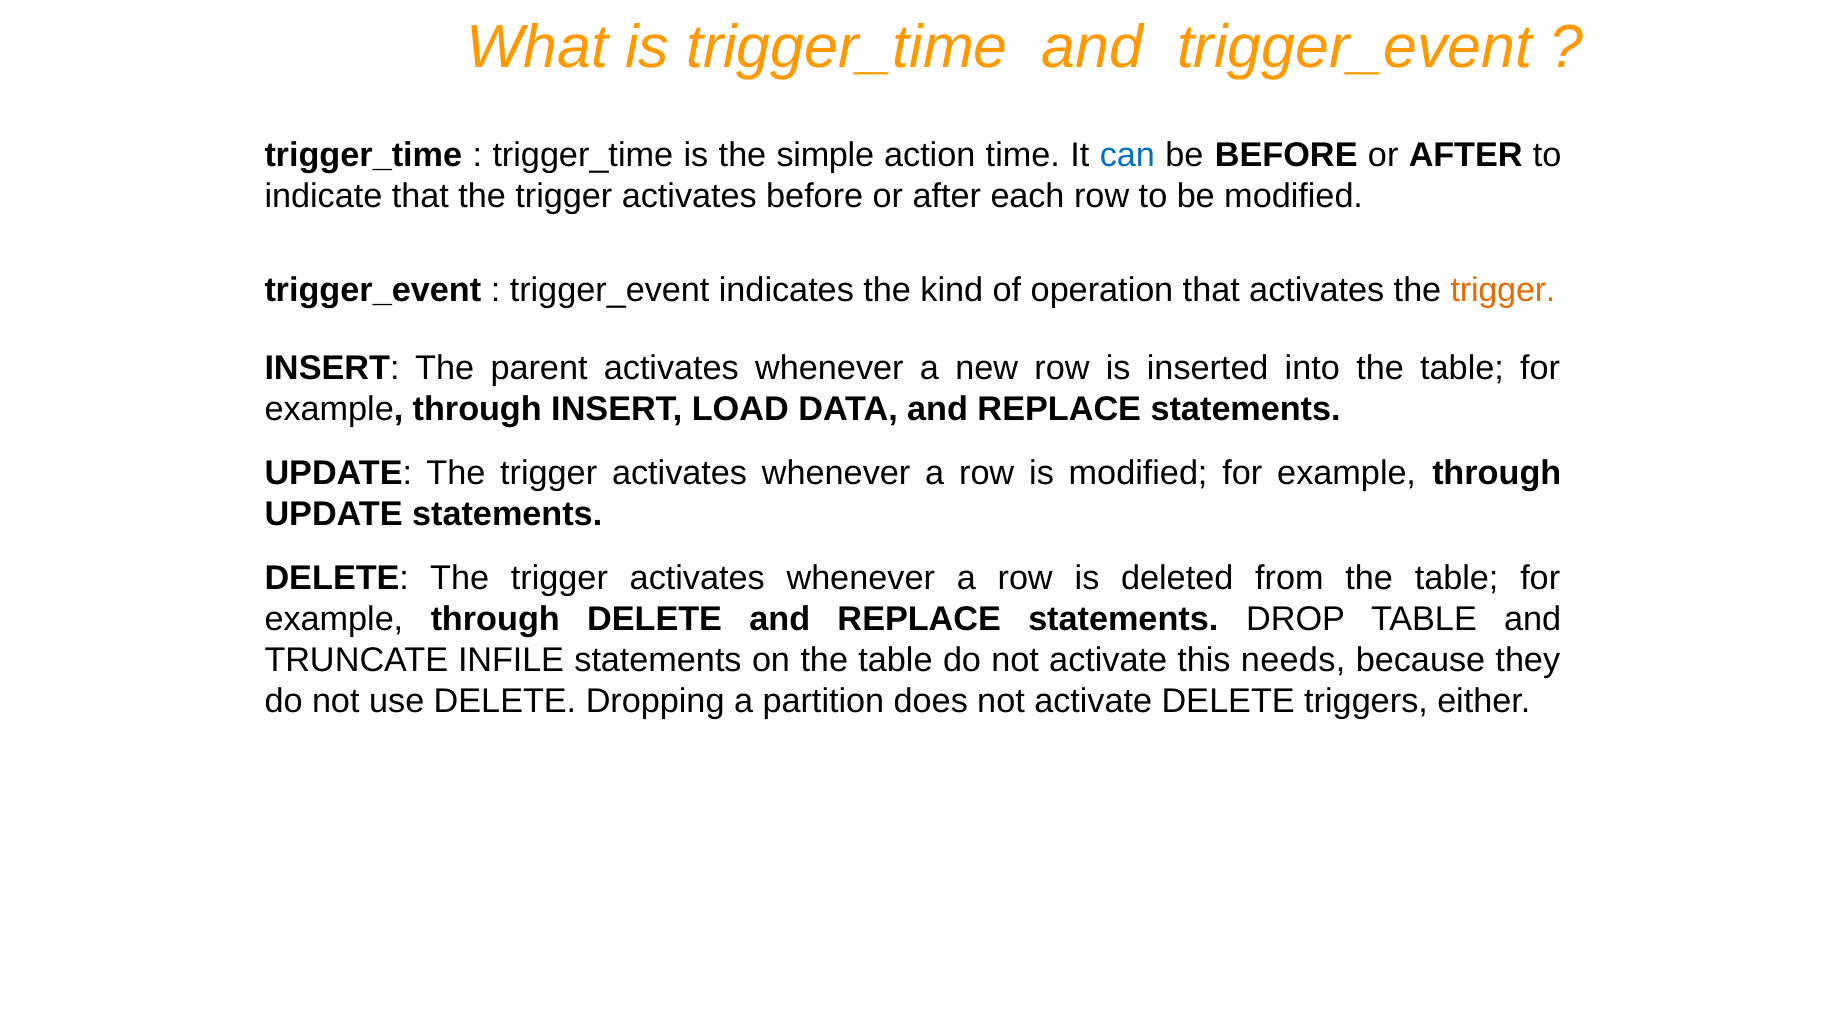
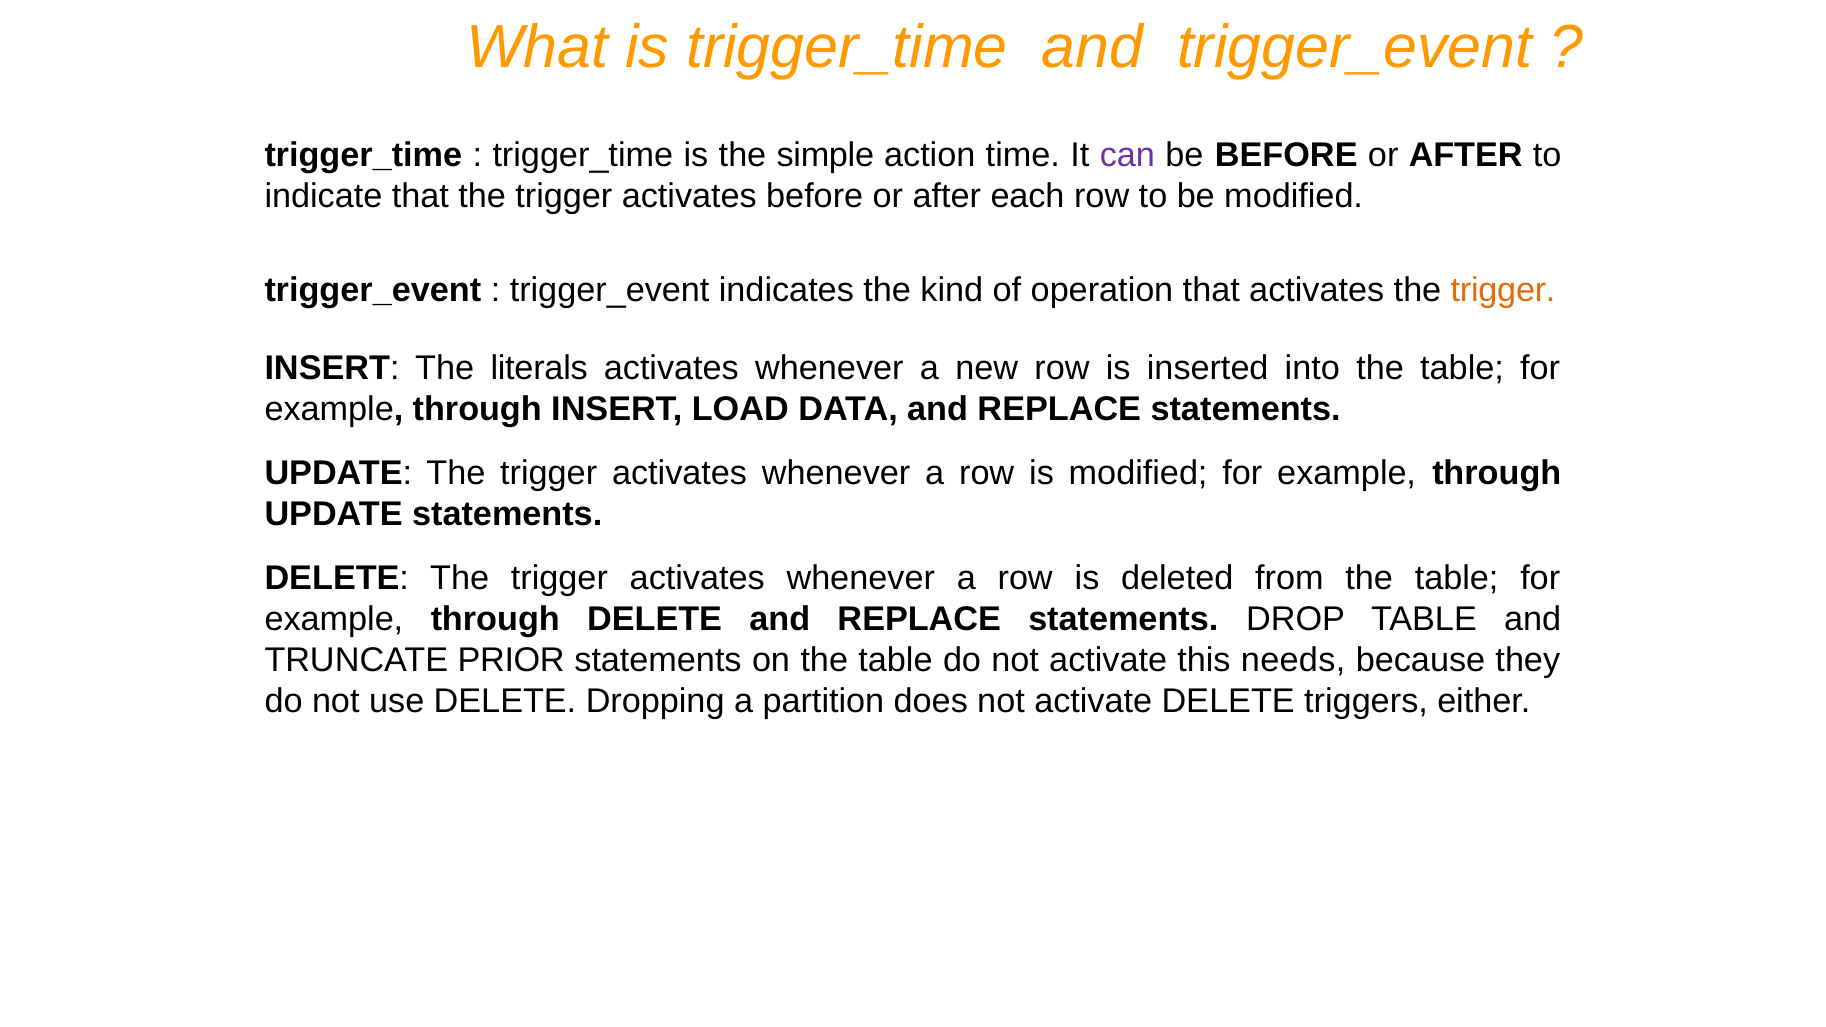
can colour: blue -> purple
parent: parent -> literals
INFILE: INFILE -> PRIOR
